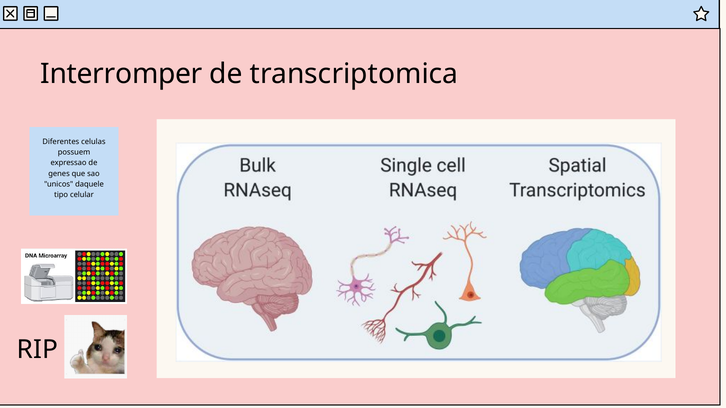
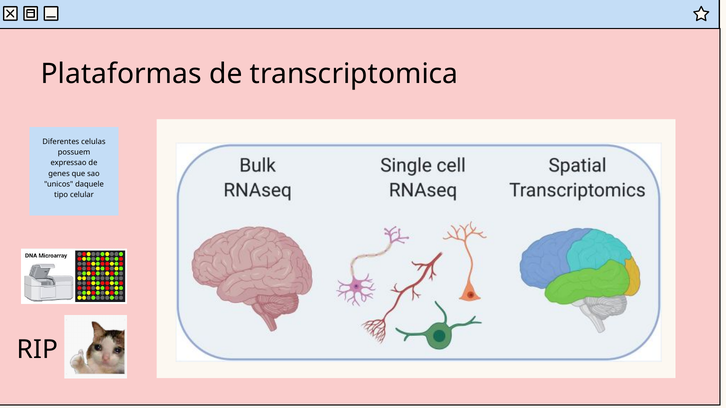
Interromper: Interromper -> Plataformas
